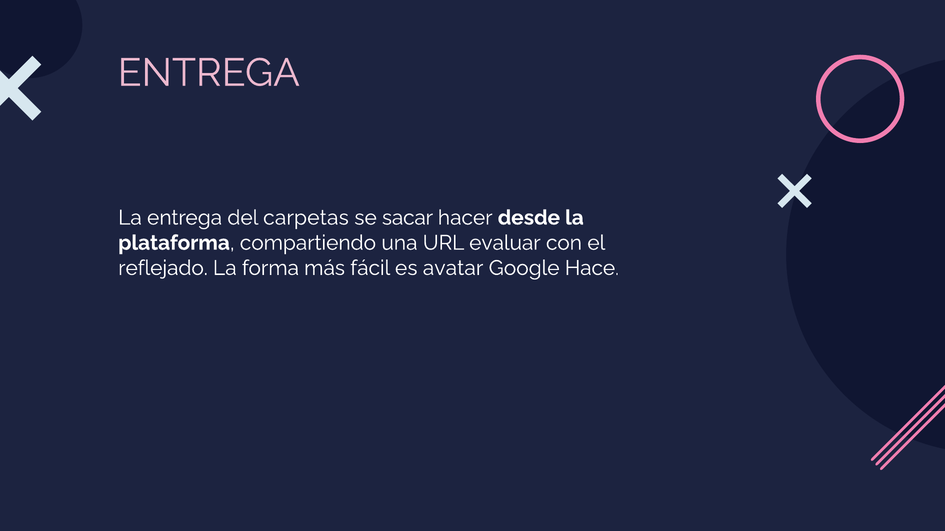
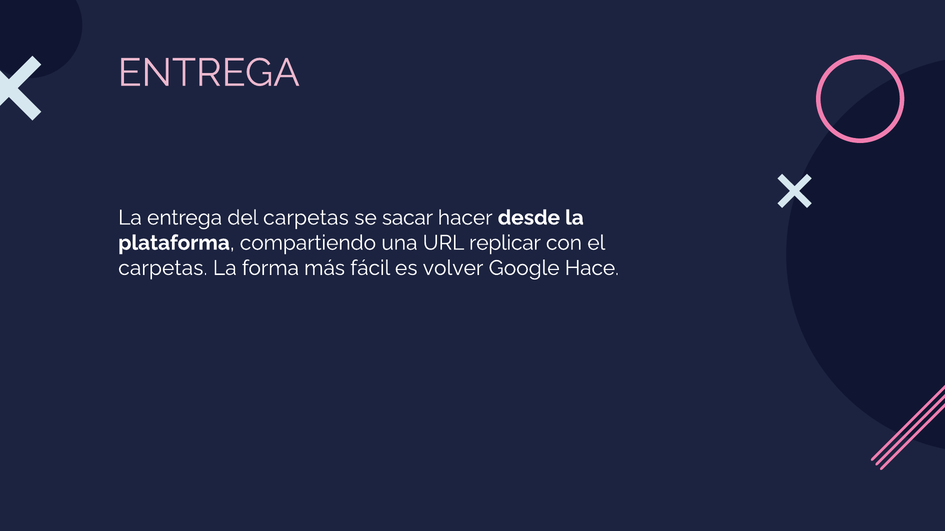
evaluar: evaluar -> replicar
reflejado at (163, 268): reflejado -> carpetas
avatar: avatar -> volver
